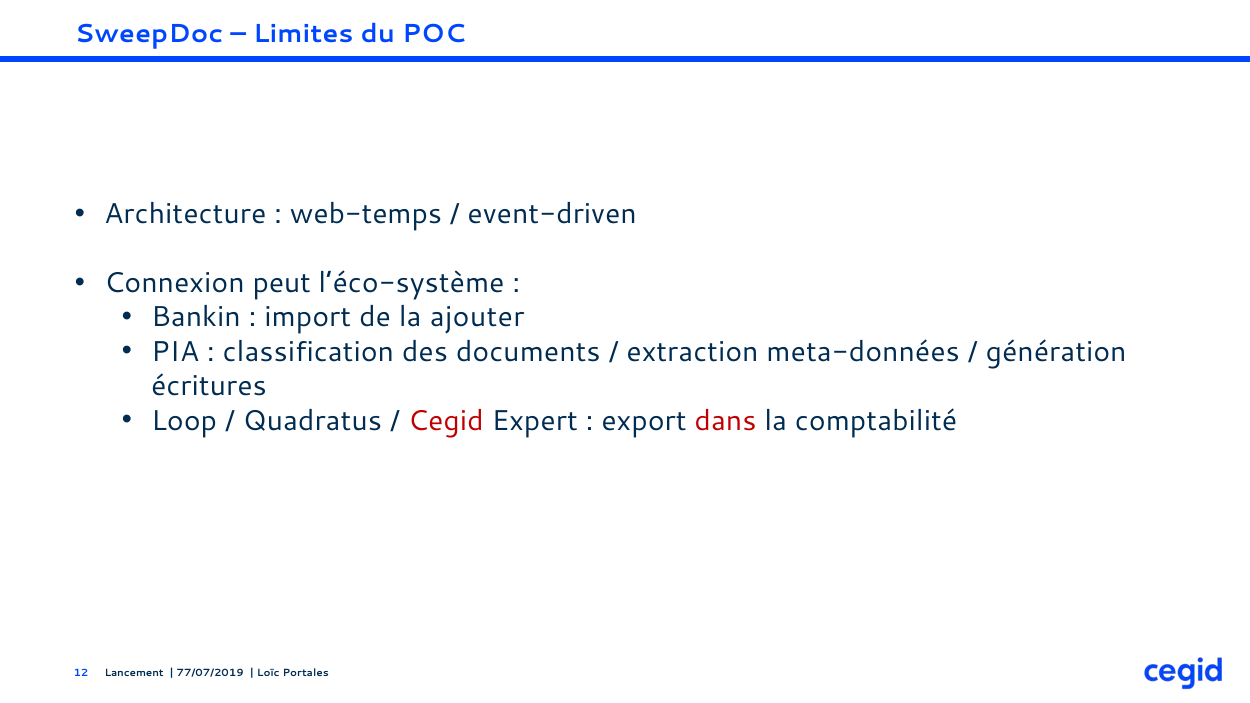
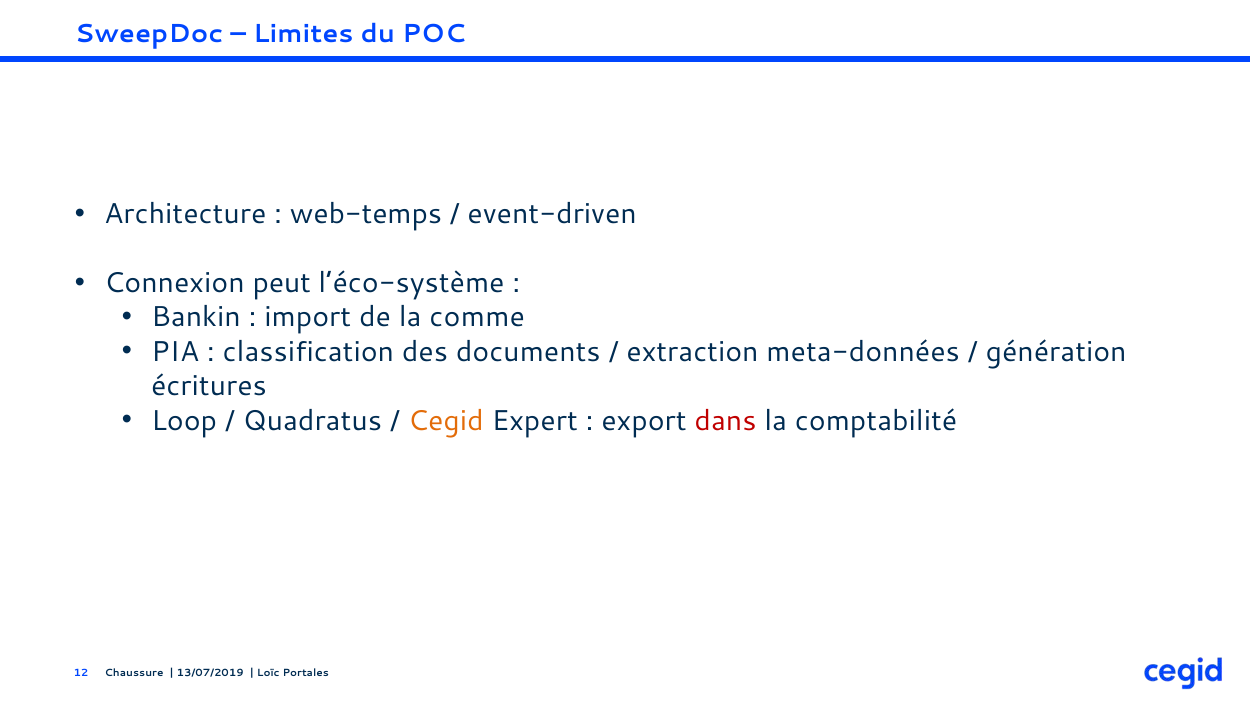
ajouter: ajouter -> comme
Cegid colour: red -> orange
Lancement: Lancement -> Chaussure
77/07/2019: 77/07/2019 -> 13/07/2019
